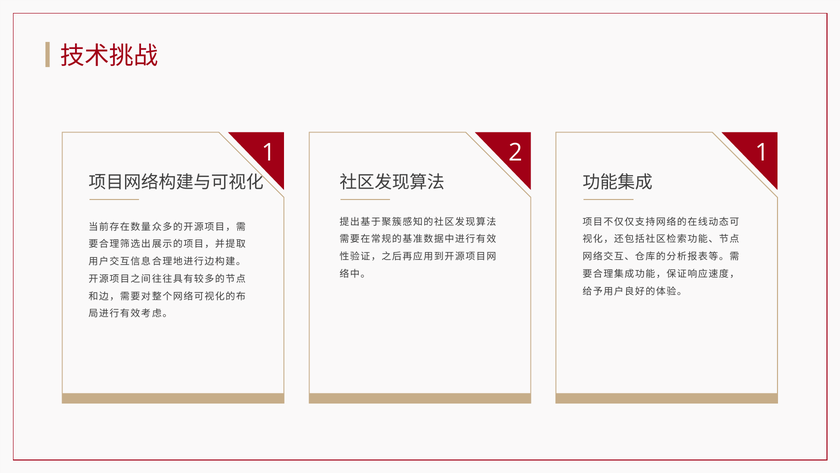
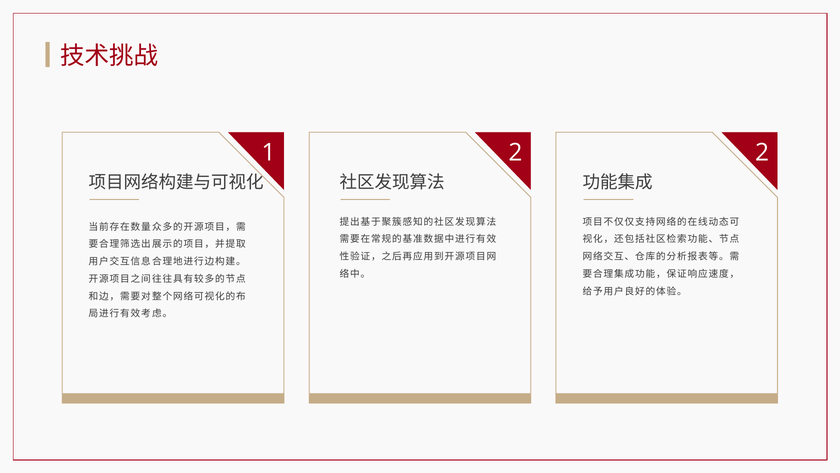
1 1: 1 -> 2
